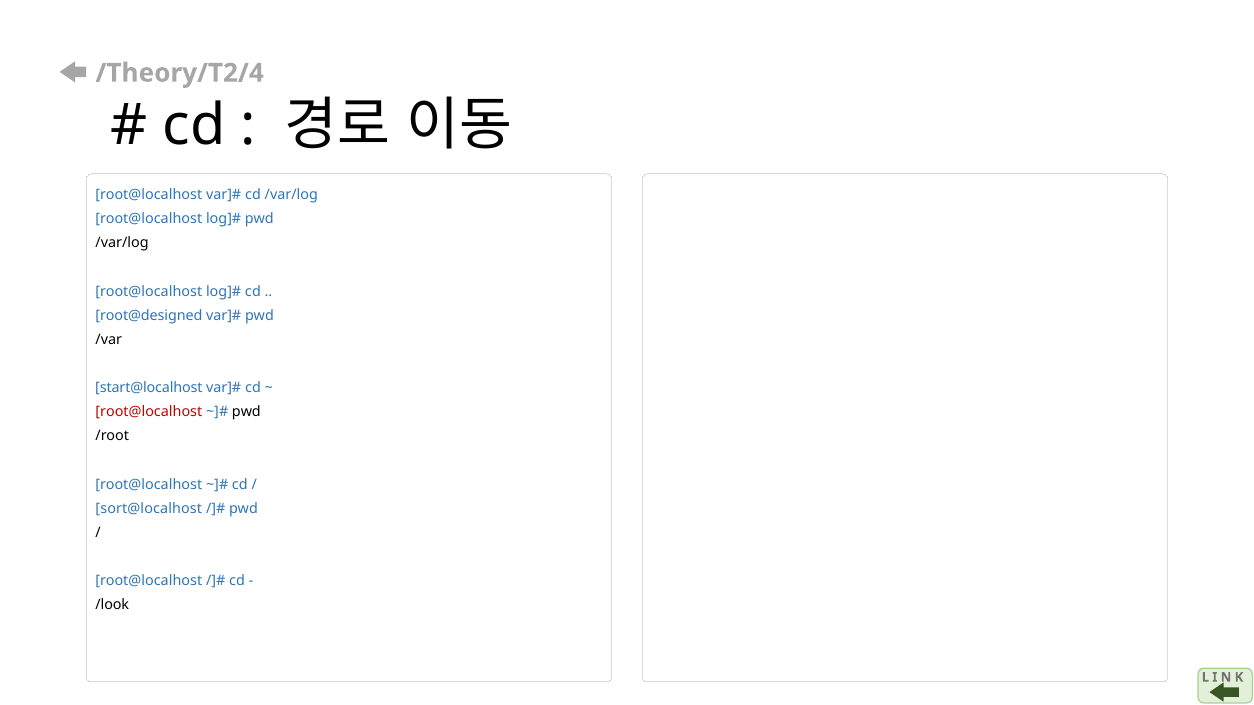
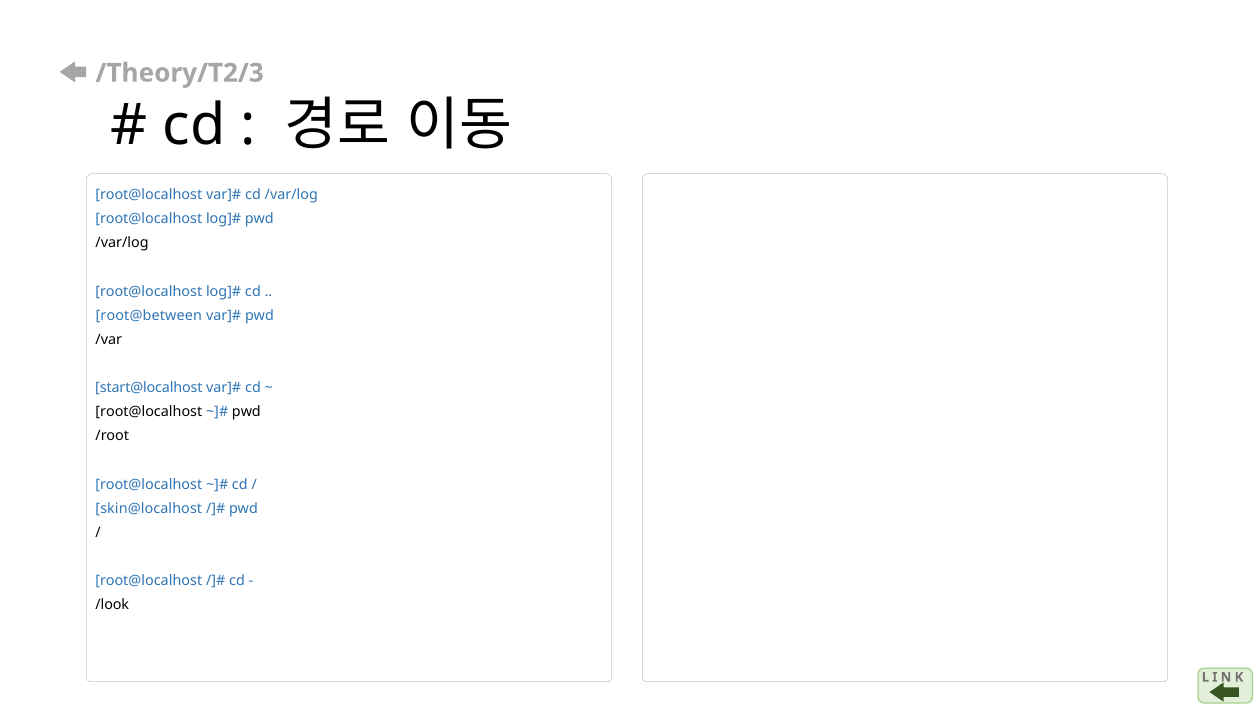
/Theory/T2/4: /Theory/T2/4 -> /Theory/T2/3
root@designed: root@designed -> root@between
root@localhost at (149, 412) colour: red -> black
sort@localhost: sort@localhost -> skin@localhost
